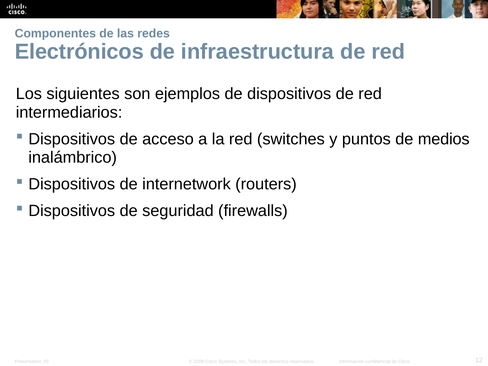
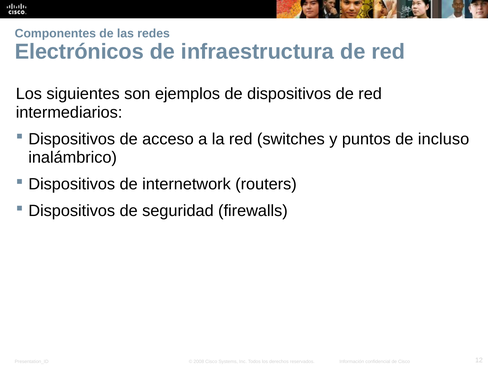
medios: medios -> incluso
